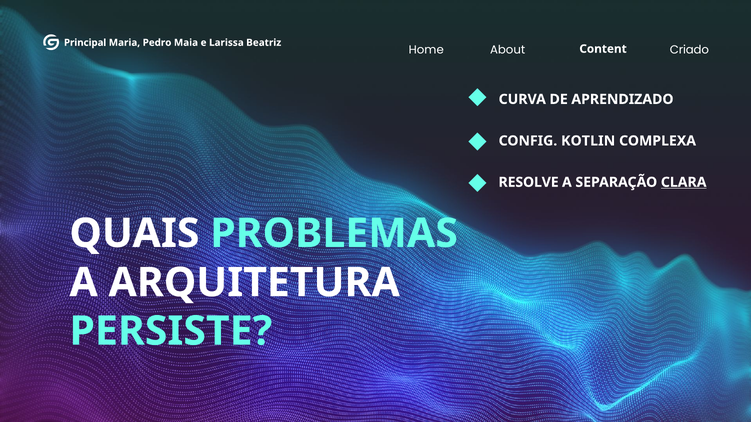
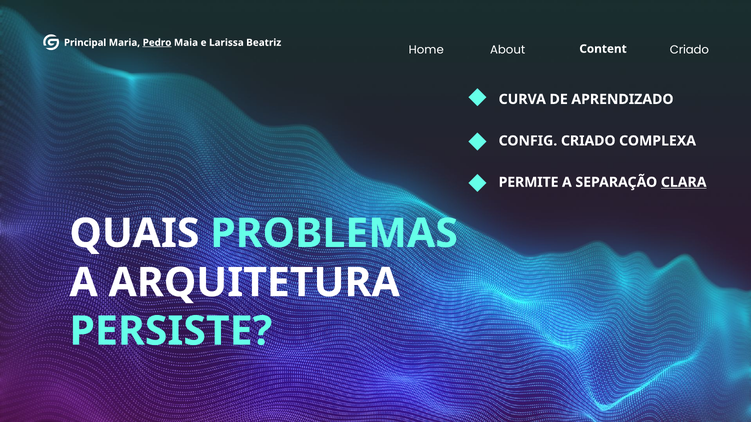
Pedro underline: none -> present
CONFIG KOTLIN: KOTLIN -> CRIADO
RESOLVE: RESOLVE -> PERMITE
